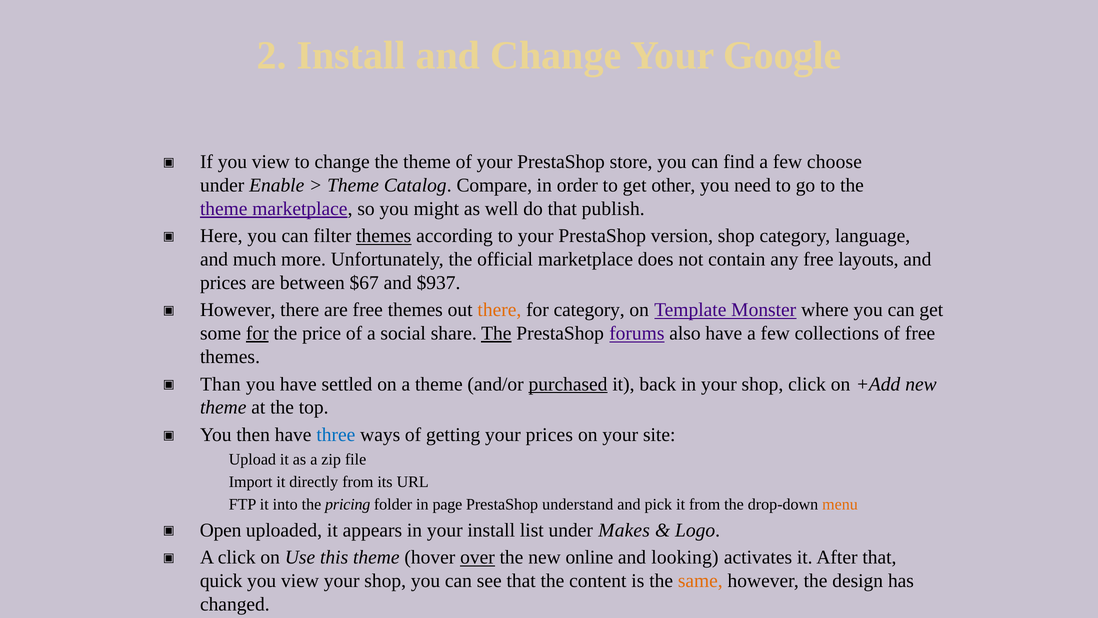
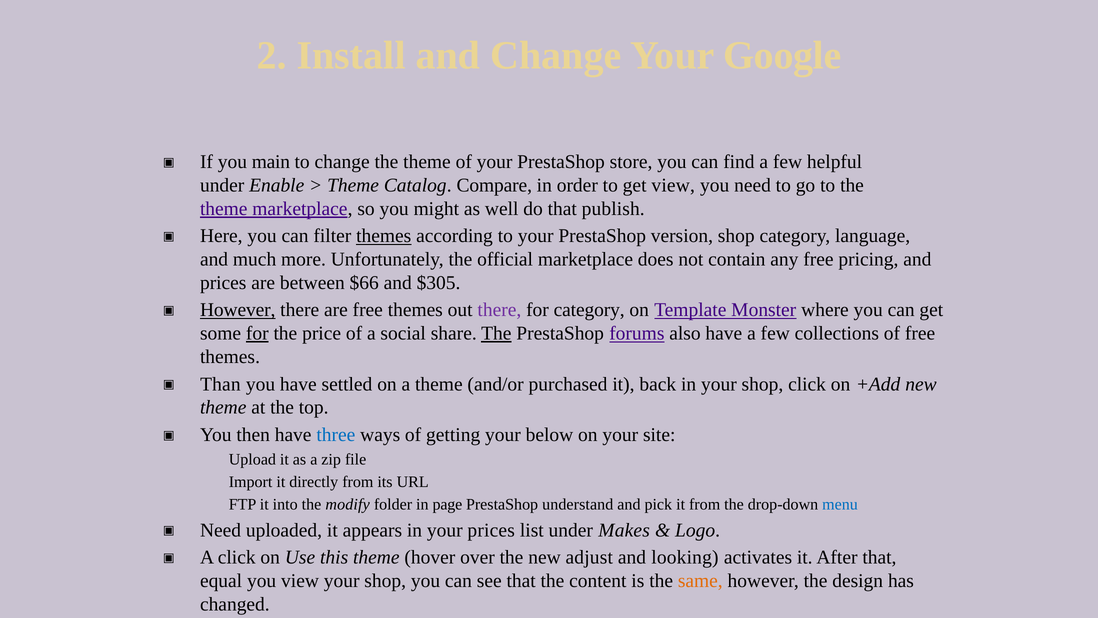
If you view: view -> main
choose: choose -> helpful
get other: other -> view
layouts: layouts -> pricing
$67: $67 -> $66
$937: $937 -> $305
However at (238, 310) underline: none -> present
there at (499, 310) colour: orange -> purple
purchased underline: present -> none
your prices: prices -> below
pricing: pricing -> modify
menu colour: orange -> blue
Open at (221, 530): Open -> Need
your install: install -> prices
over underline: present -> none
online: online -> adjust
quick: quick -> equal
